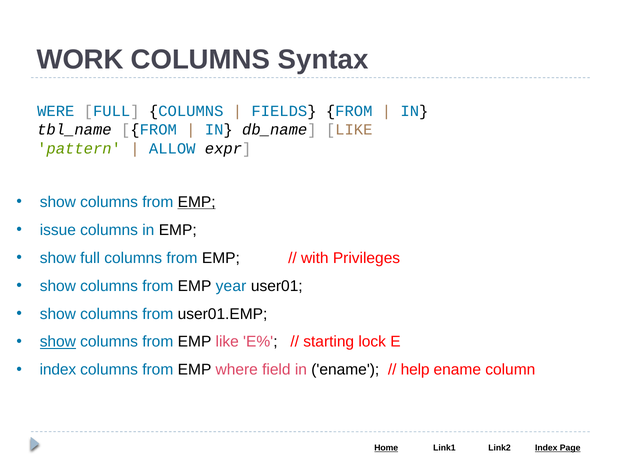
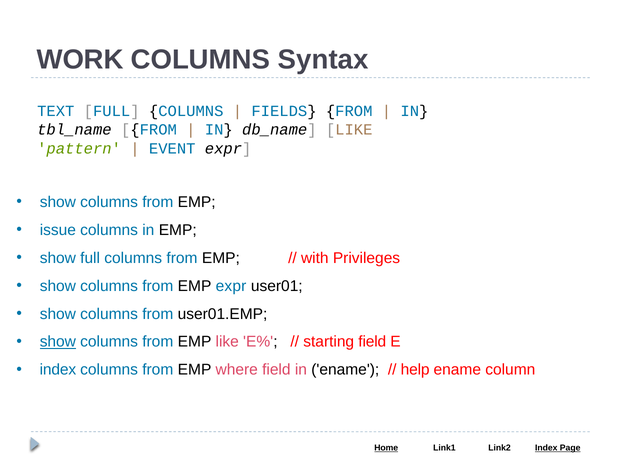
WERE: WERE -> TEXT
ALLOW: ALLOW -> EVENT
EMP at (197, 202) underline: present -> none
EMP year: year -> expr
starting lock: lock -> field
